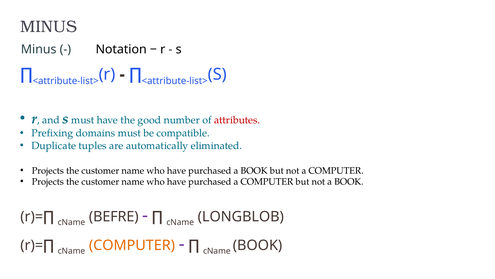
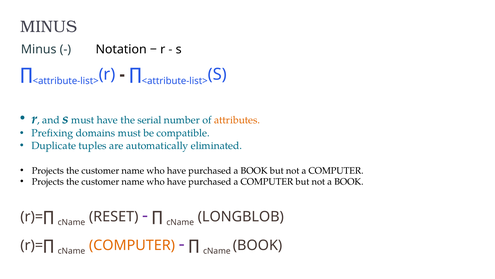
good: good -> serial
attributes colour: red -> orange
BEFRE: BEFRE -> RESET
